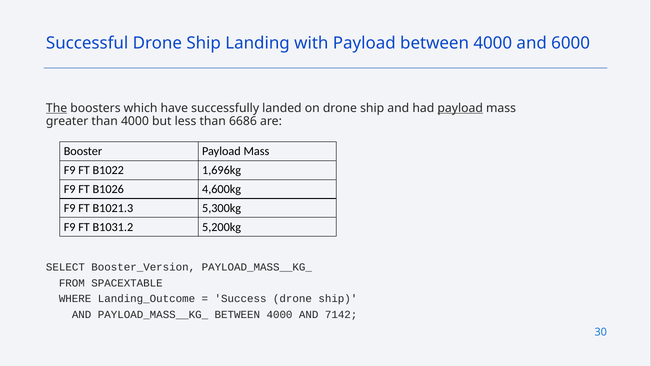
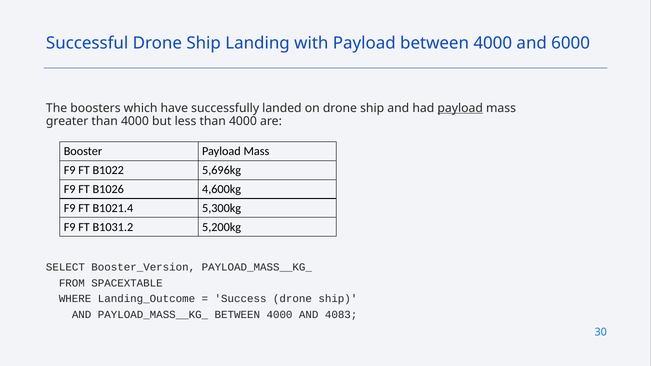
The underline: present -> none
less than 6686: 6686 -> 4000
1,696kg: 1,696kg -> 5,696kg
B1021.3: B1021.3 -> B1021.4
7142: 7142 -> 4083
